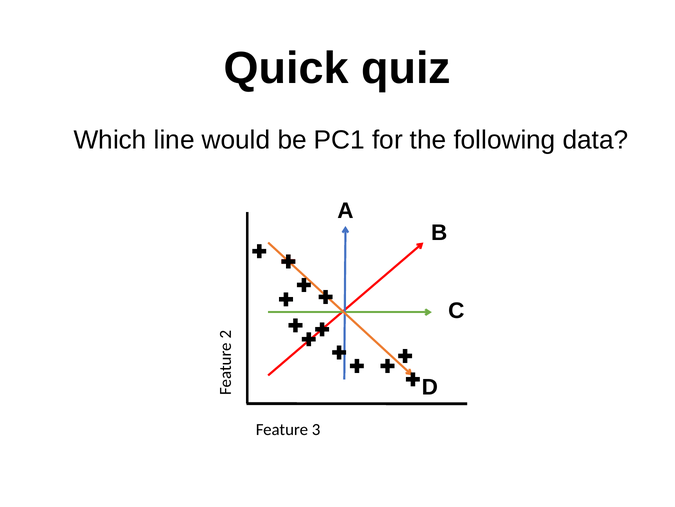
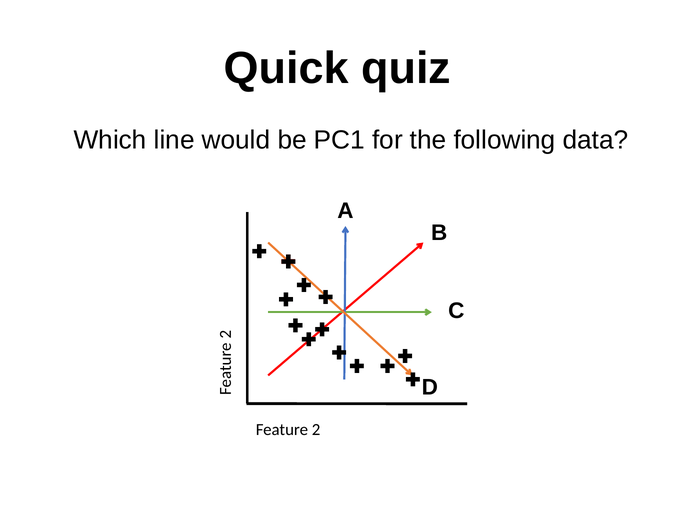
Feature 3: 3 -> 2
